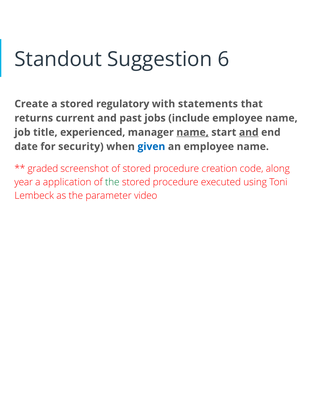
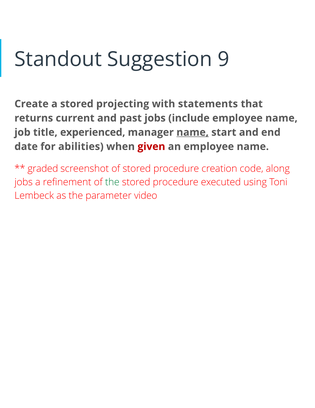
6: 6 -> 9
regulatory: regulatory -> projecting
and at (249, 132) underline: present -> none
security: security -> abilities
given colour: blue -> red
year at (24, 182): year -> jobs
application: application -> refinement
